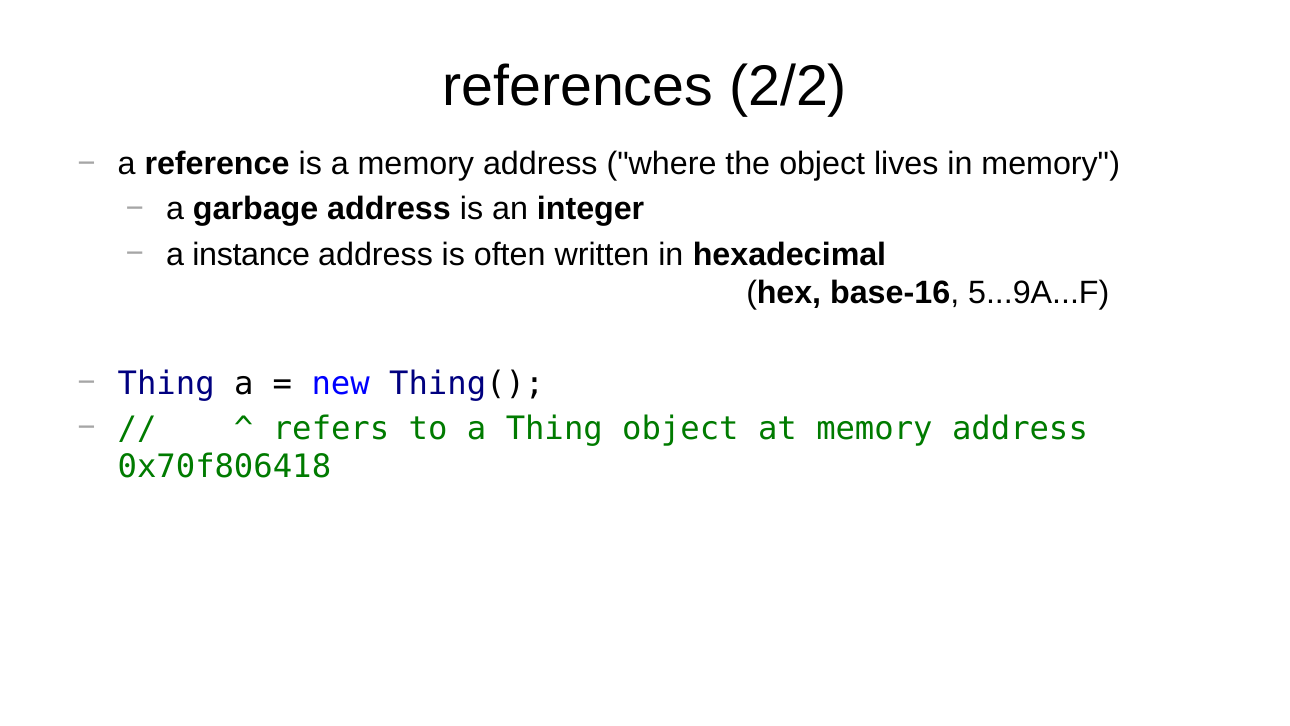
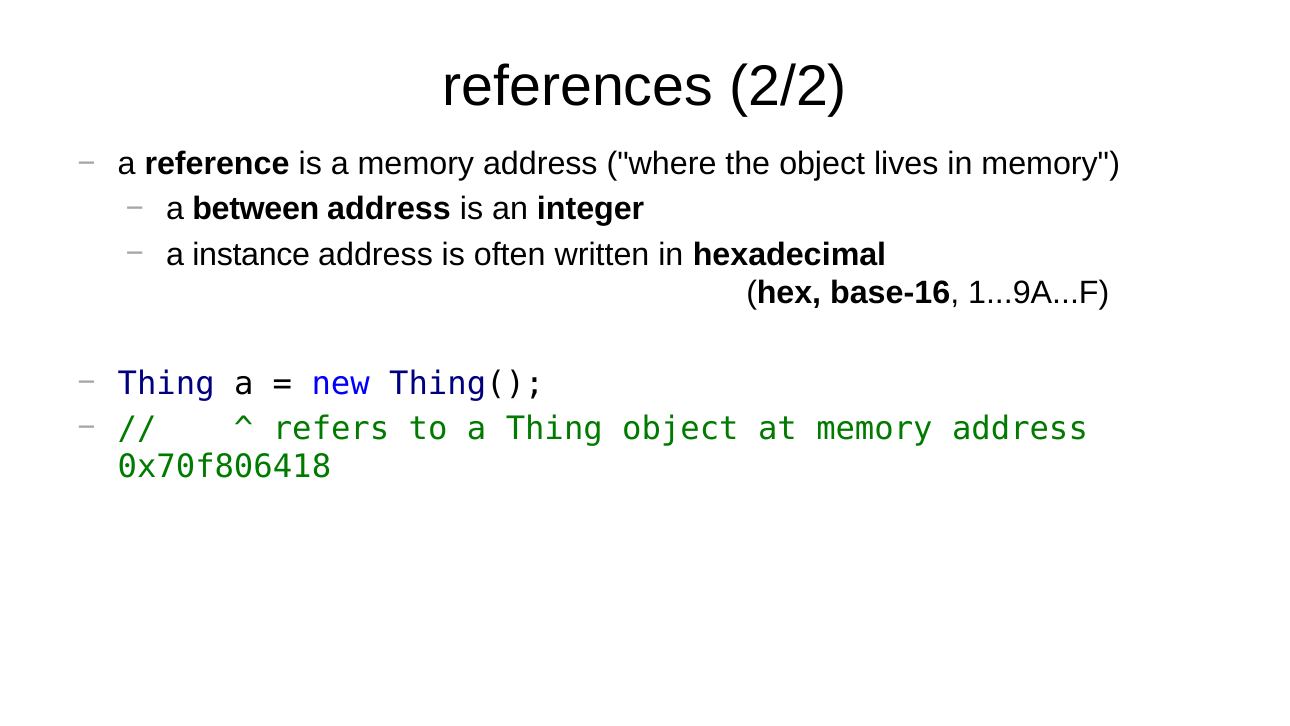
garbage: garbage -> between
5...9A...F: 5...9A...F -> 1...9A...F
